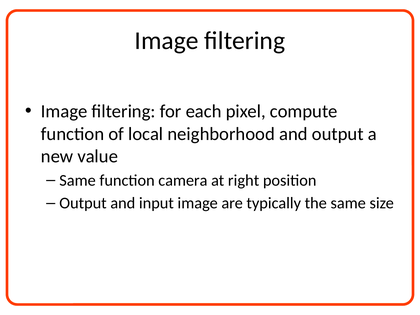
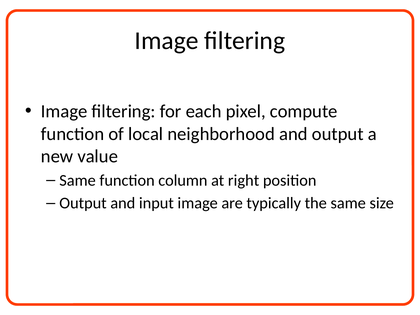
camera: camera -> column
